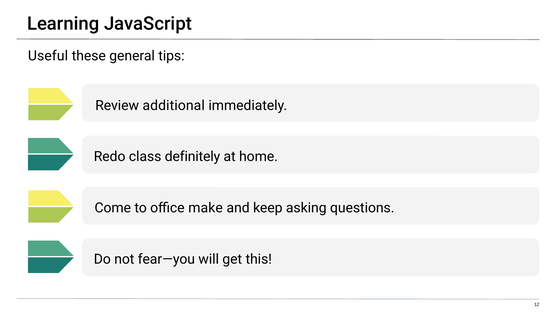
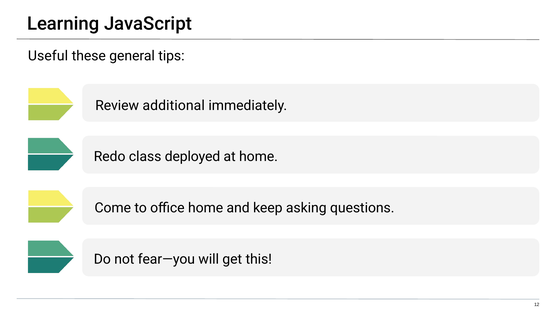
definitely: definitely -> deployed
office make: make -> home
